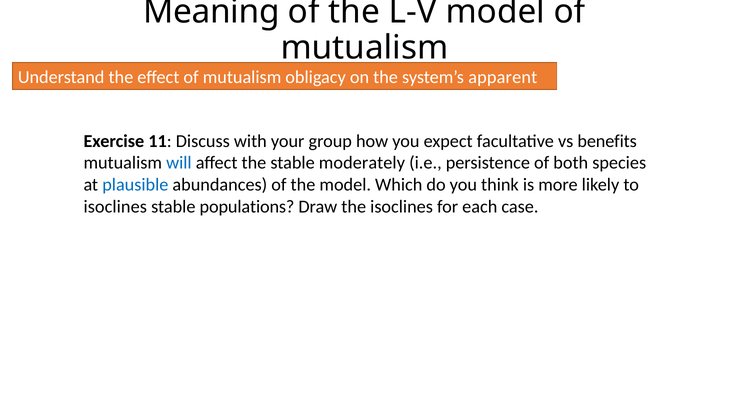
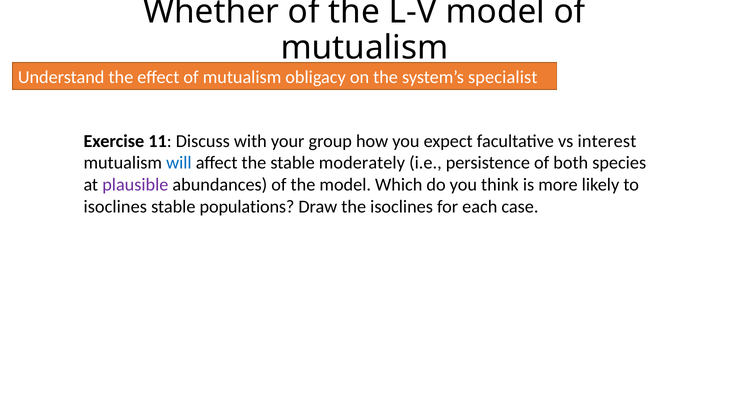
Meaning: Meaning -> Whether
apparent: apparent -> specialist
benefits: benefits -> interest
plausible colour: blue -> purple
